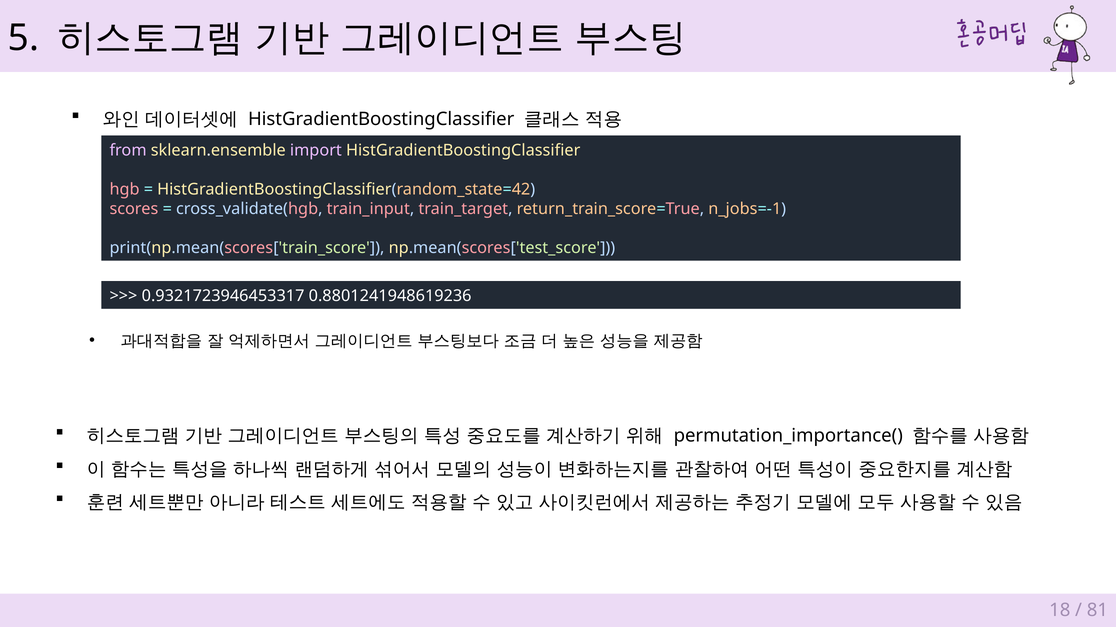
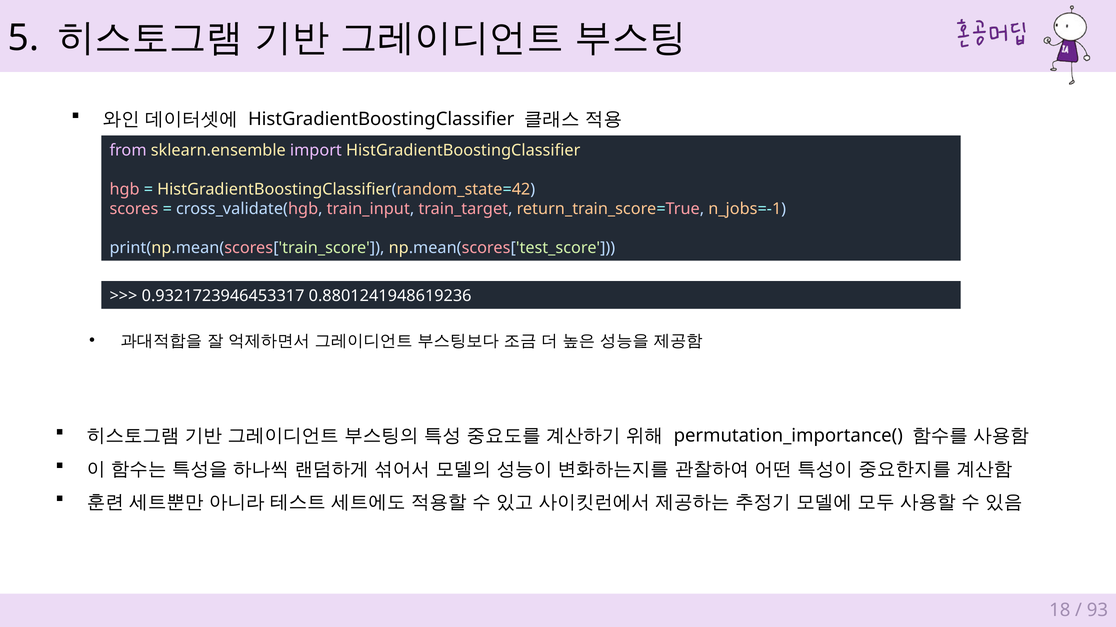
81: 81 -> 93
